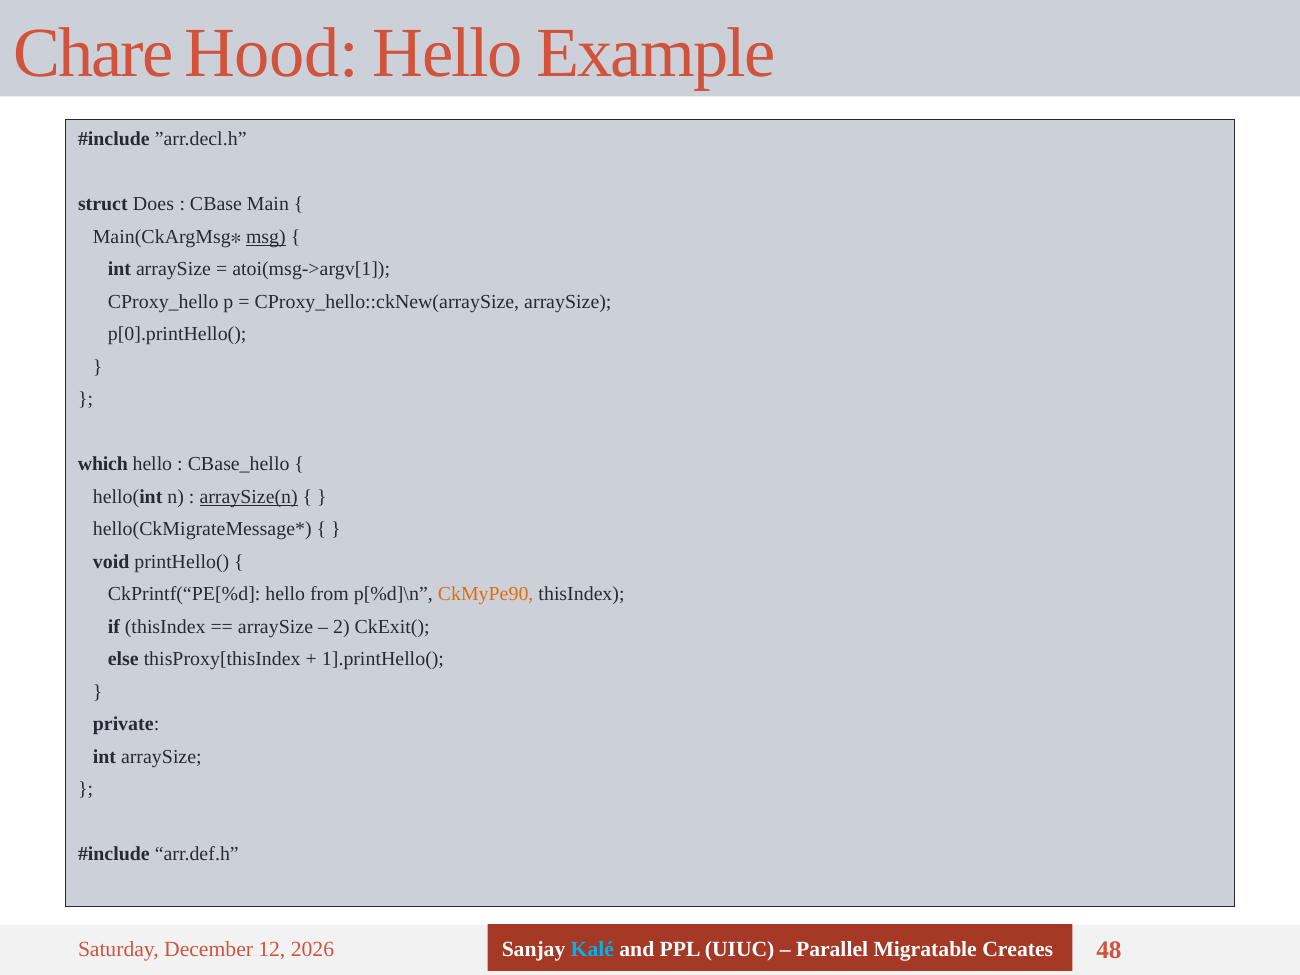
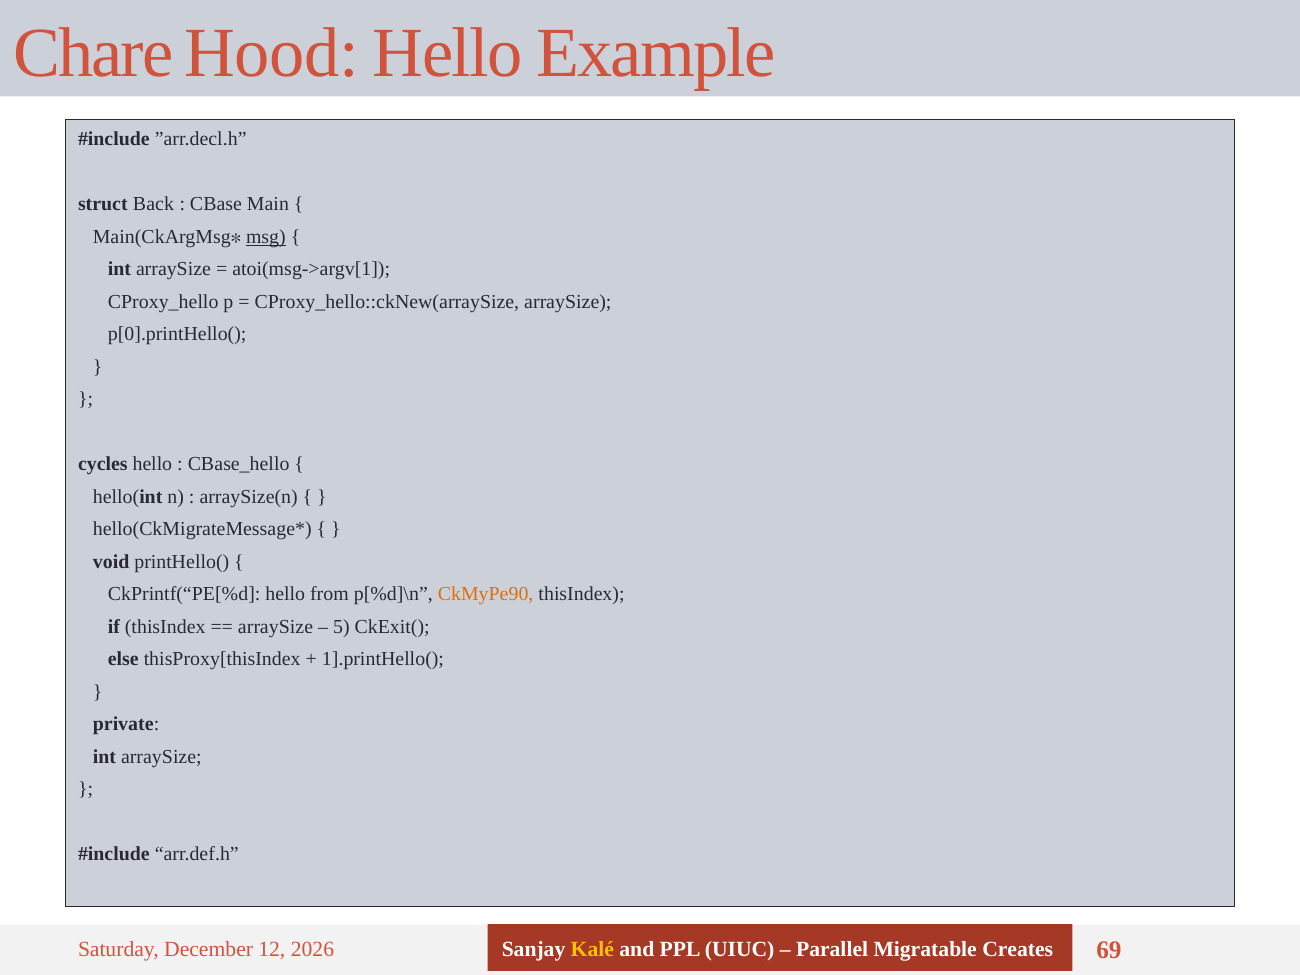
Does: Does -> Back
which: which -> cycles
arraySize(n underline: present -> none
2: 2 -> 5
Kalé colour: light blue -> yellow
48: 48 -> 69
